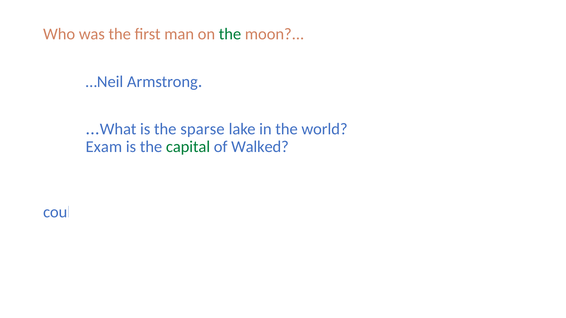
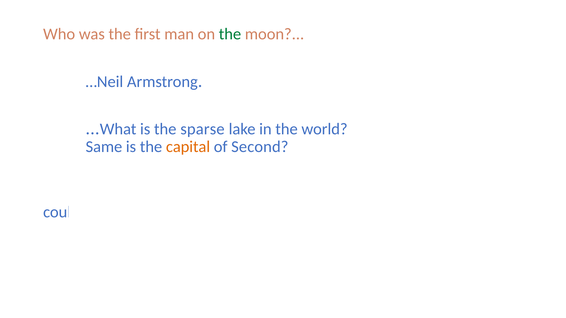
Exam at (104, 147): Exam -> Same
capital colour: green -> orange
Walked: Walked -> Second
